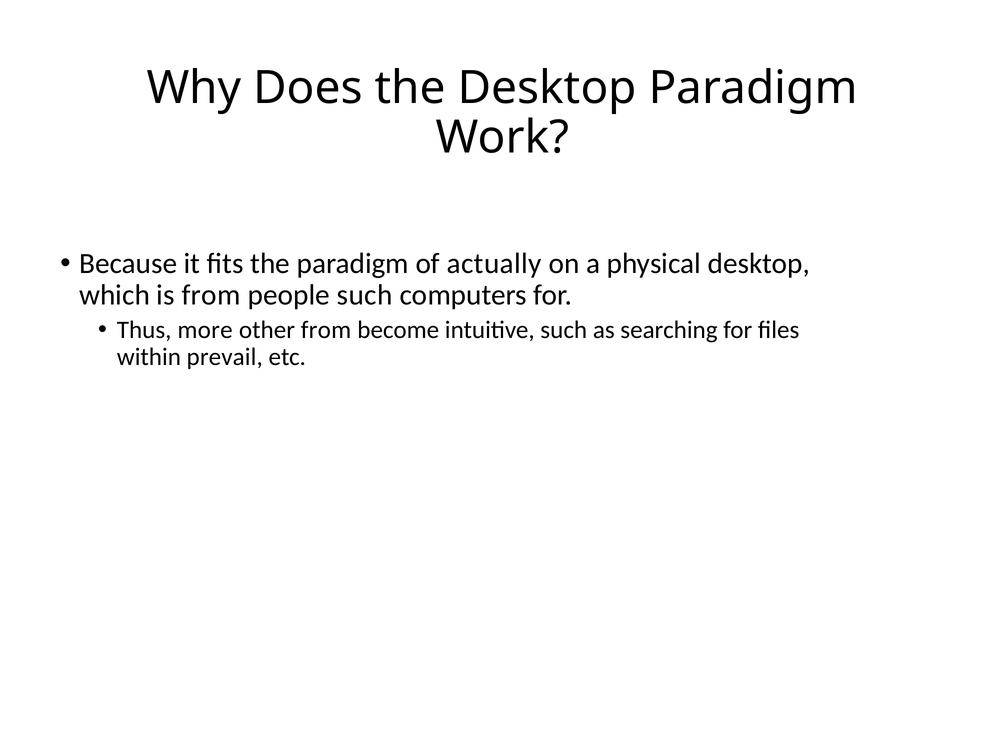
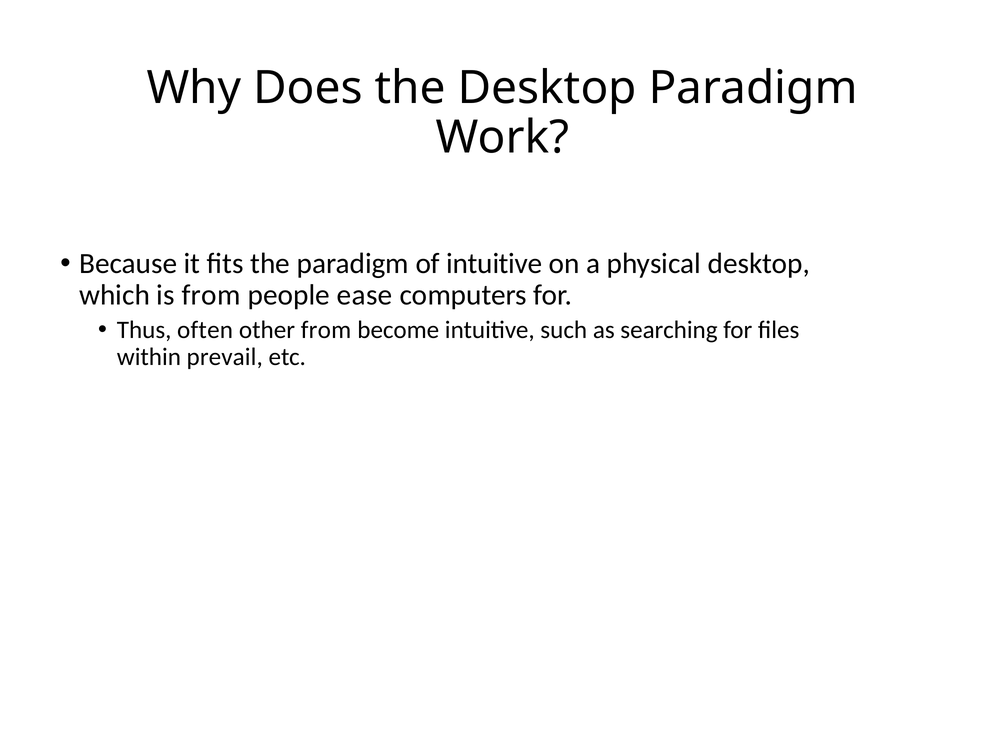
of actually: actually -> intuitive
people such: such -> ease
more: more -> often
